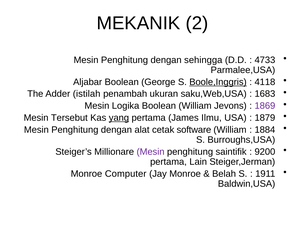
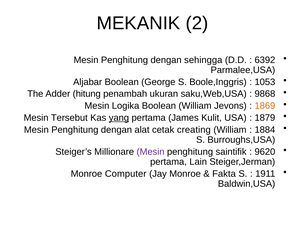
4733: 4733 -> 6392
Boole,Inggris underline: present -> none
4118: 4118 -> 1053
istilah: istilah -> hitung
1683: 1683 -> 9868
1869 colour: purple -> orange
Ilmu: Ilmu -> Kulit
software: software -> creating
9200: 9200 -> 9620
Belah: Belah -> Fakta
